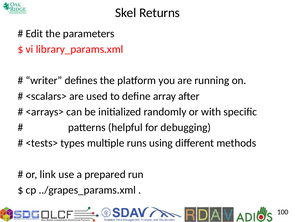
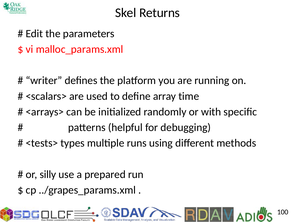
library_params.xml: library_params.xml -> malloc_params.xml
after: after -> time
link: link -> silly
